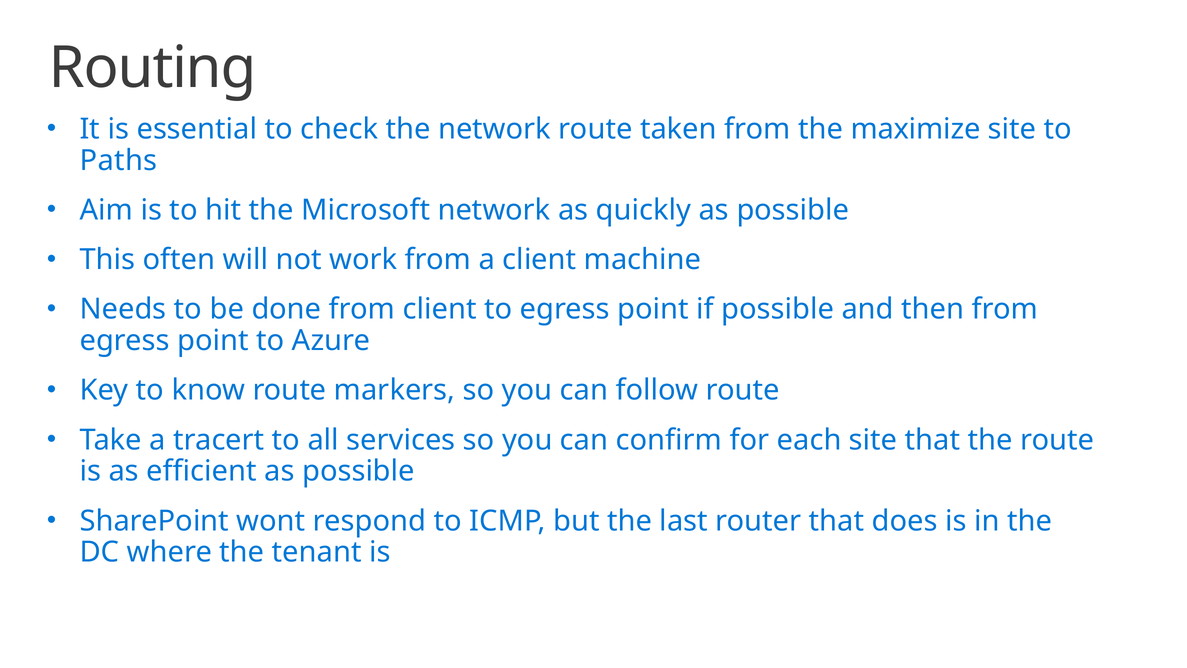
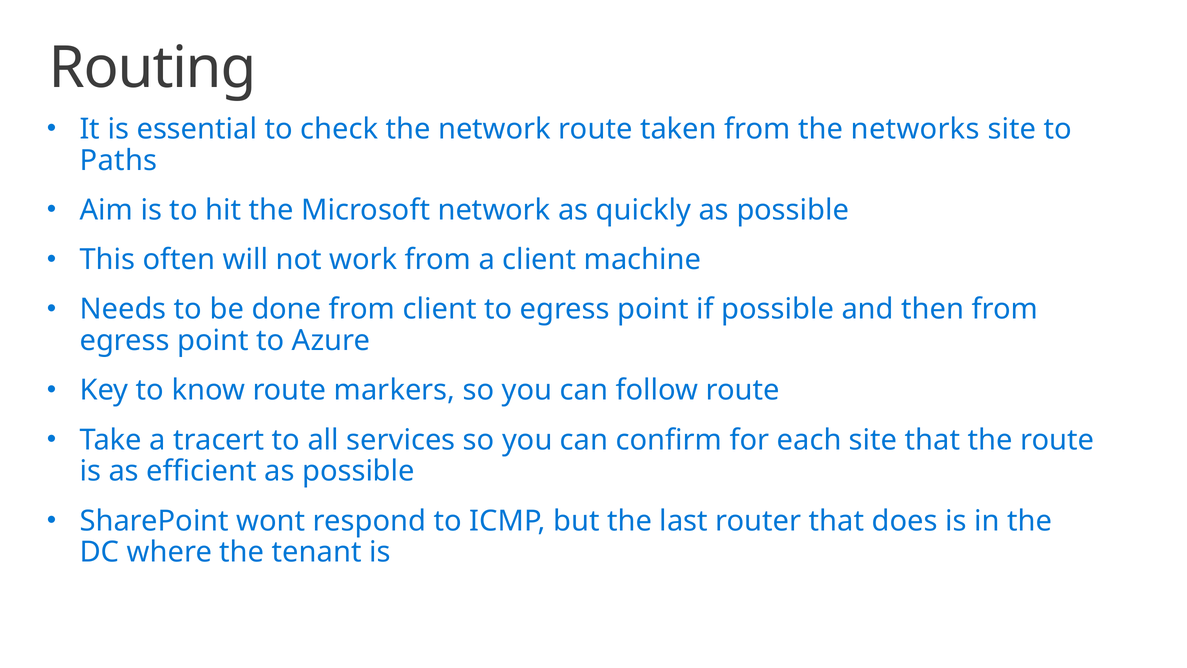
maximize: maximize -> networks
